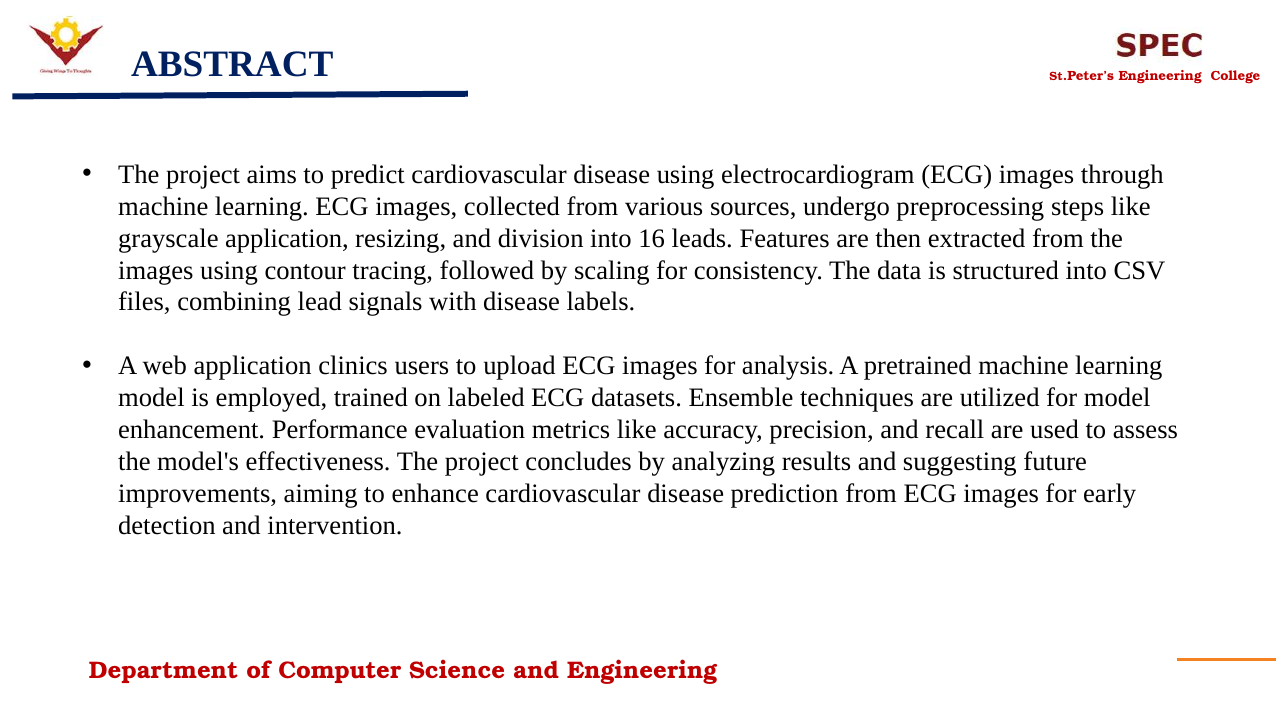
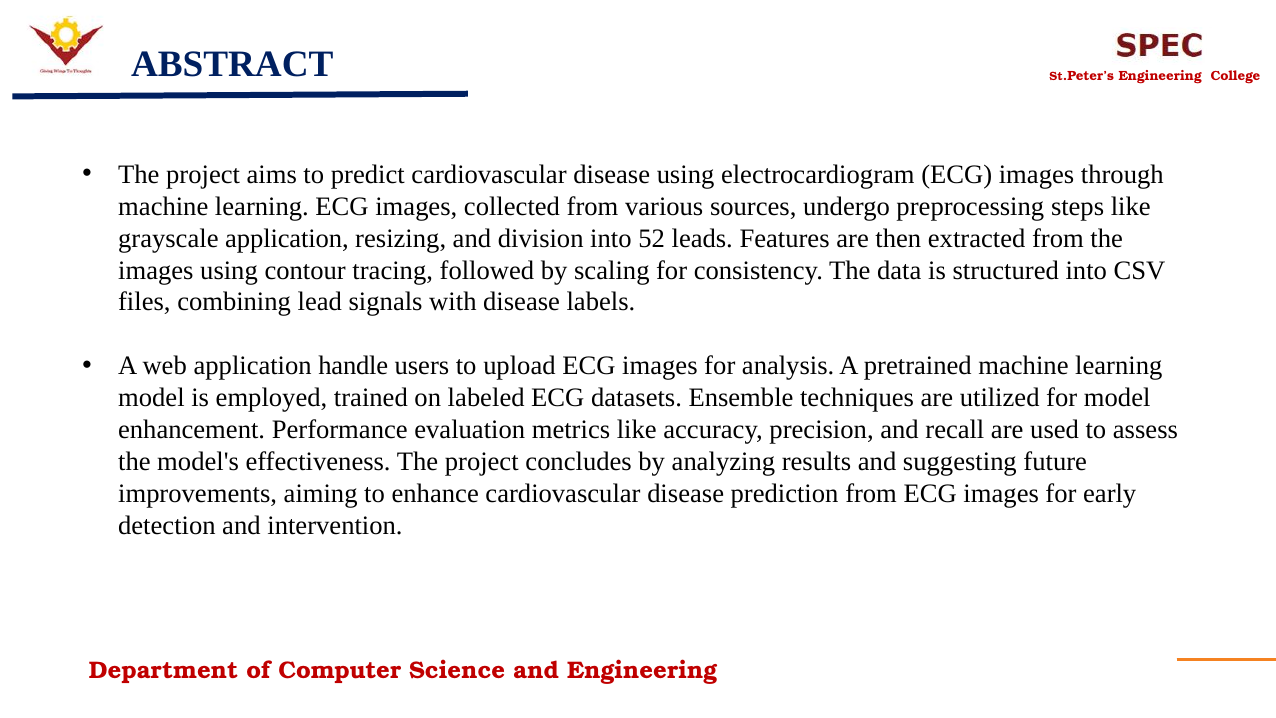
16: 16 -> 52
clinics: clinics -> handle
